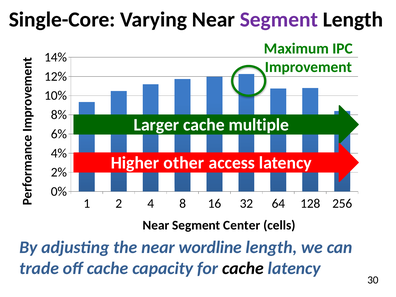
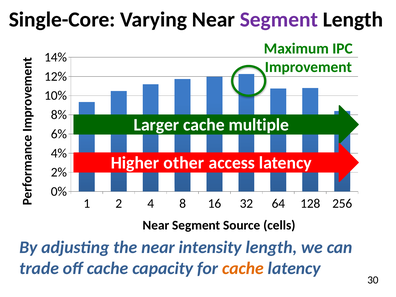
Center: Center -> Source
wordline: wordline -> intensity
cache at (243, 268) colour: black -> orange
